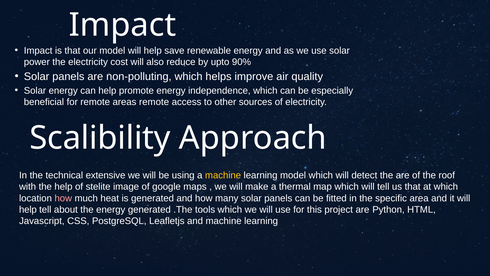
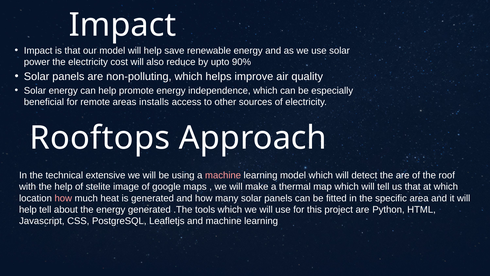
areas remote: remote -> installs
Scalibility: Scalibility -> Rooftops
machine at (223, 175) colour: yellow -> pink
